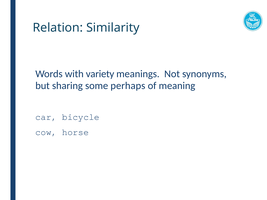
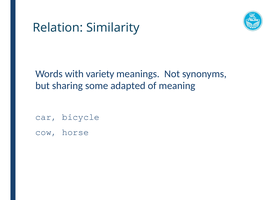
perhaps: perhaps -> adapted
